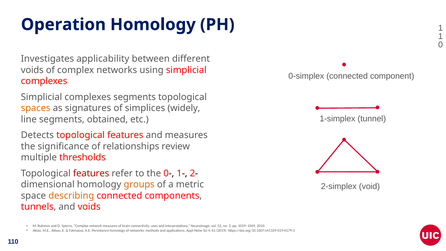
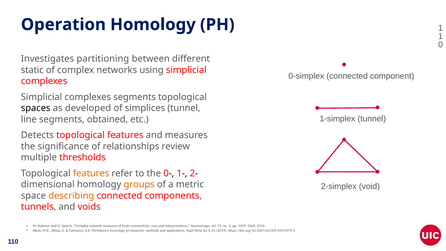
applicability: applicability -> partitioning
voids at (32, 70): voids -> static
spaces colour: orange -> black
signatures: signatures -> developed
simplices widely: widely -> tunnel
features at (91, 173) colour: red -> orange
